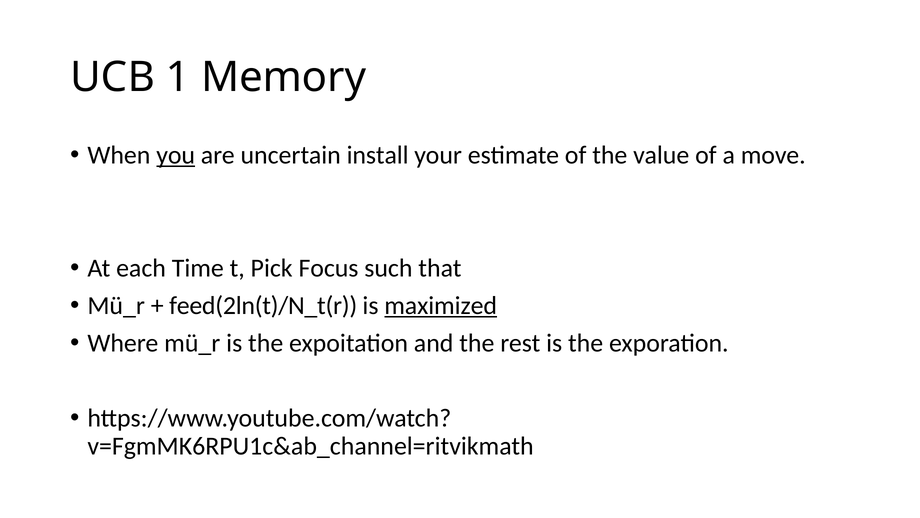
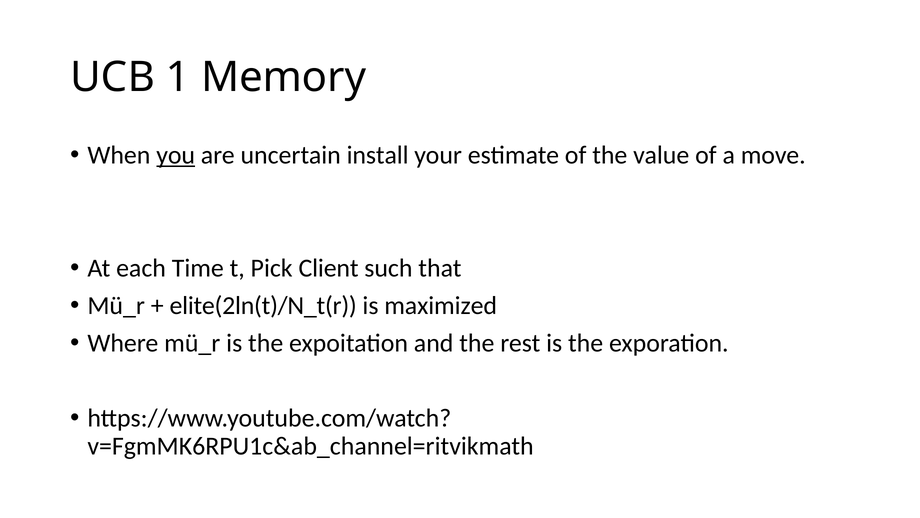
Focus: Focus -> Client
feed(2ln(t)/N_t(r: feed(2ln(t)/N_t(r -> elite(2ln(t)/N_t(r
maximized underline: present -> none
